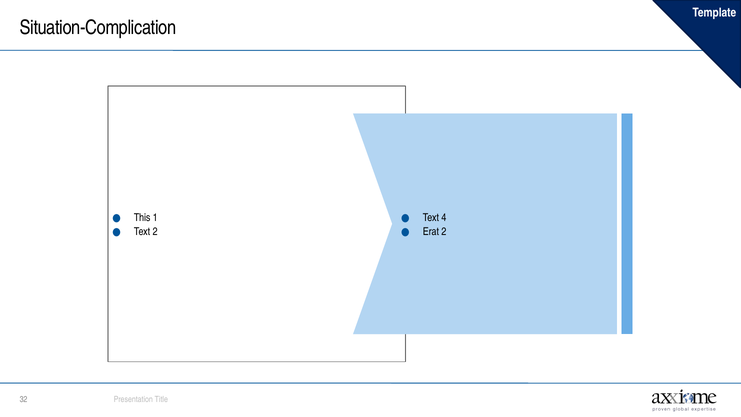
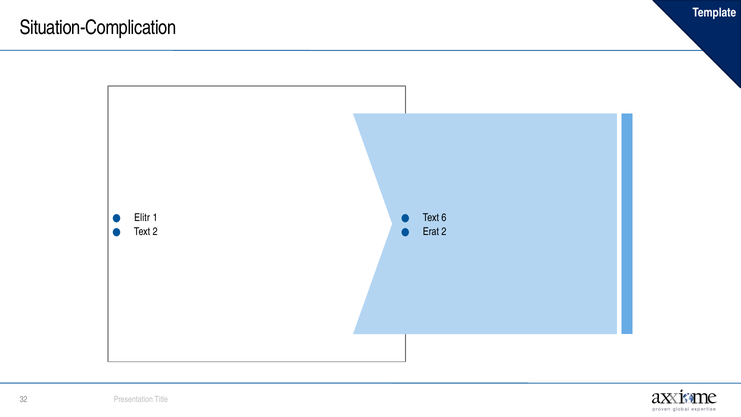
This: This -> Elitr
4: 4 -> 6
